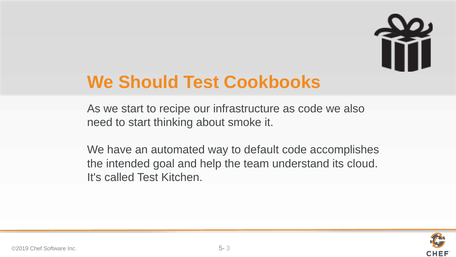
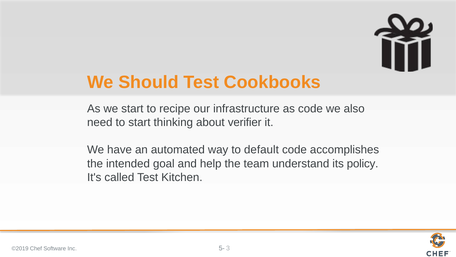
smoke: smoke -> verifier
cloud: cloud -> policy
